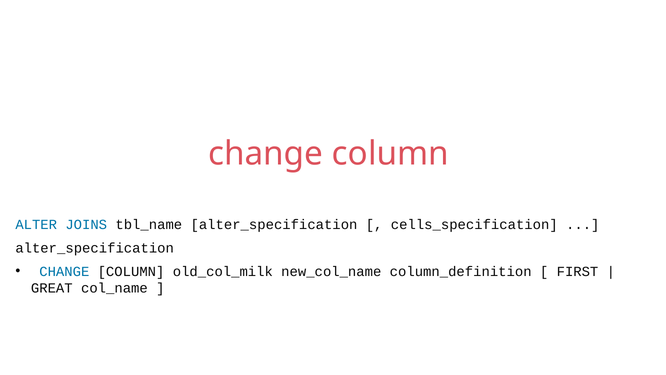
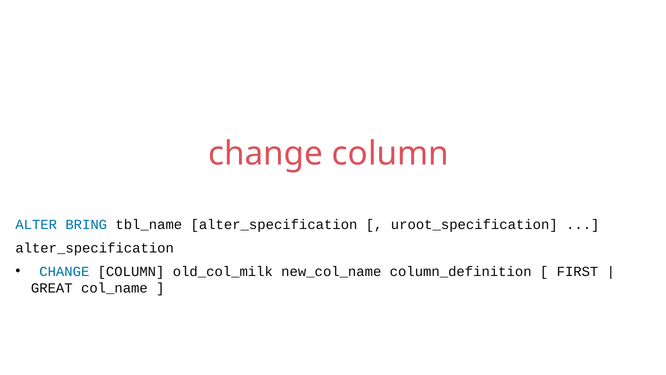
JOINS: JOINS -> BRING
cells_specification: cells_specification -> uroot_specification
